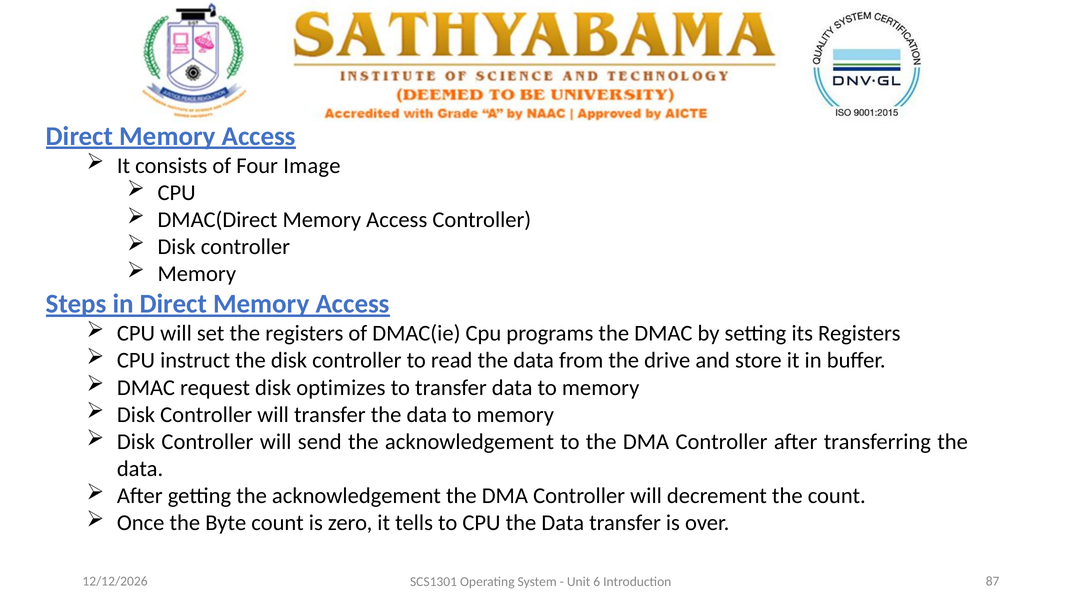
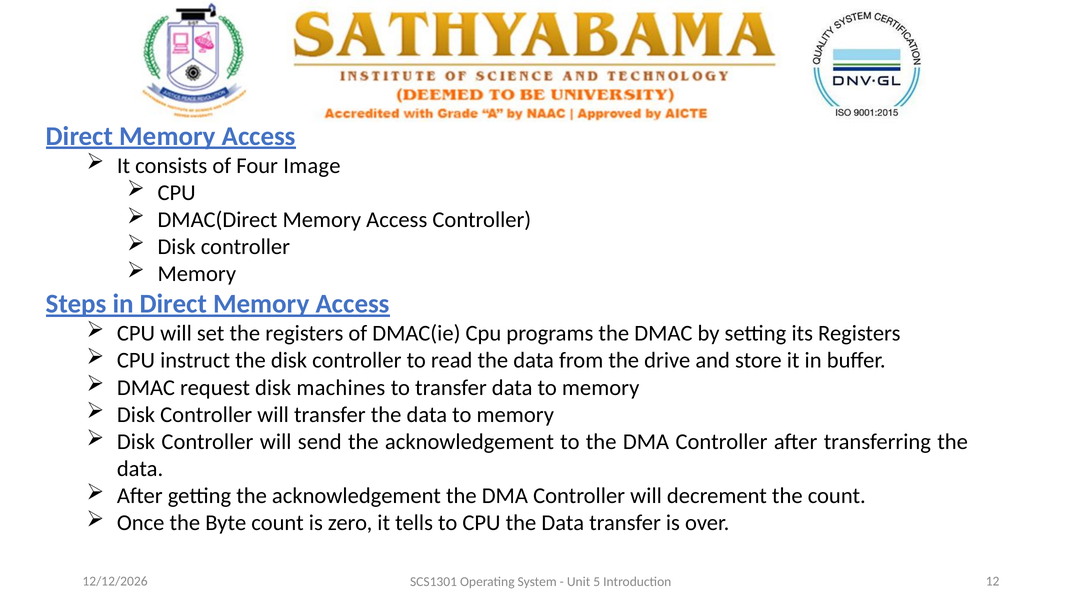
optimizes: optimizes -> machines
6: 6 -> 5
87: 87 -> 12
